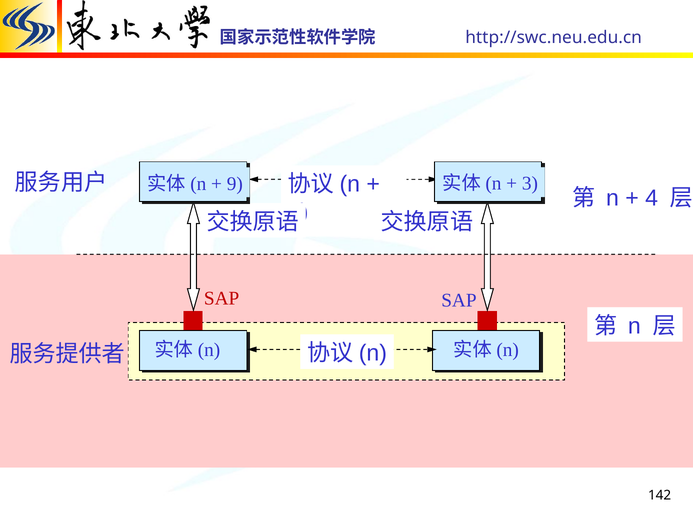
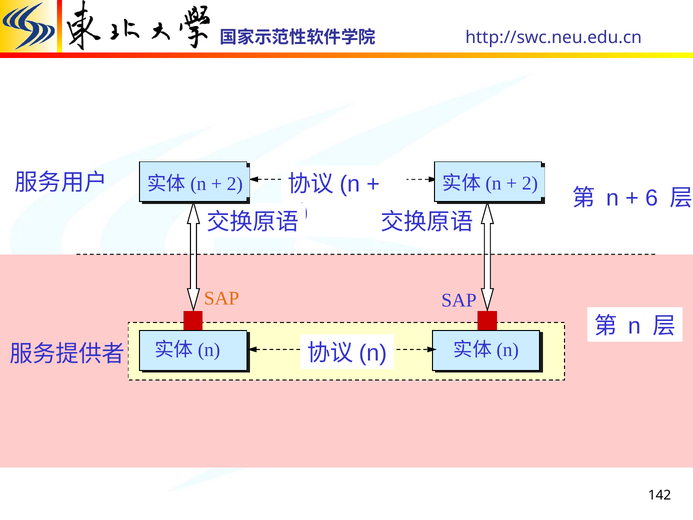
3 at (530, 183): 3 -> 2
9 at (235, 184): 9 -> 2
4: 4 -> 6
SAP at (222, 298) colour: red -> orange
